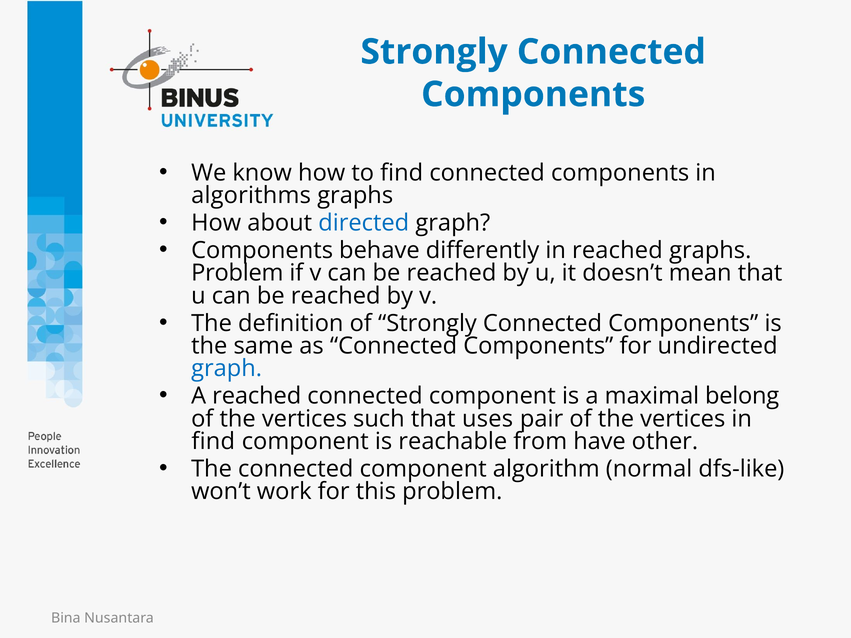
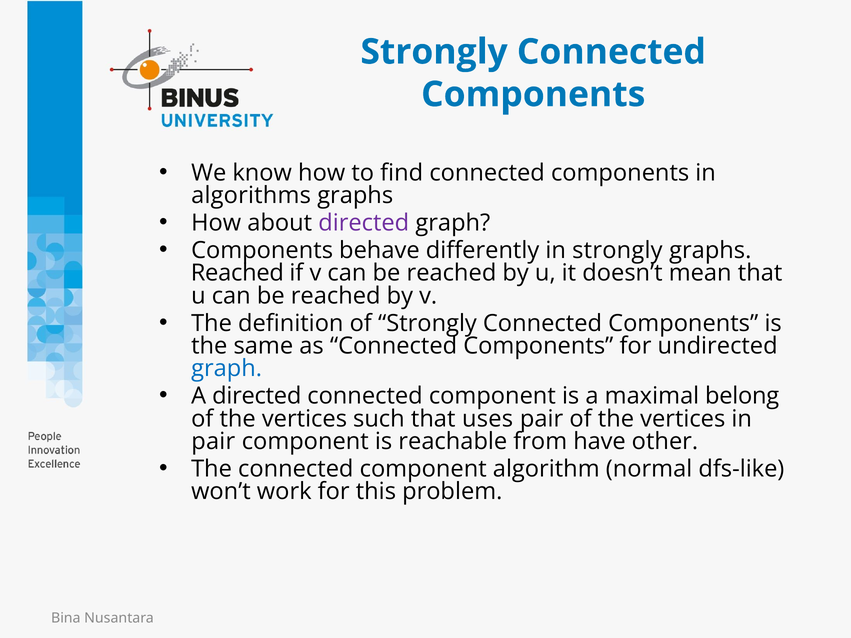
directed at (364, 223) colour: blue -> purple
in reached: reached -> strongly
Problem at (237, 273): Problem -> Reached
A reached: reached -> directed
find at (213, 442): find -> pair
